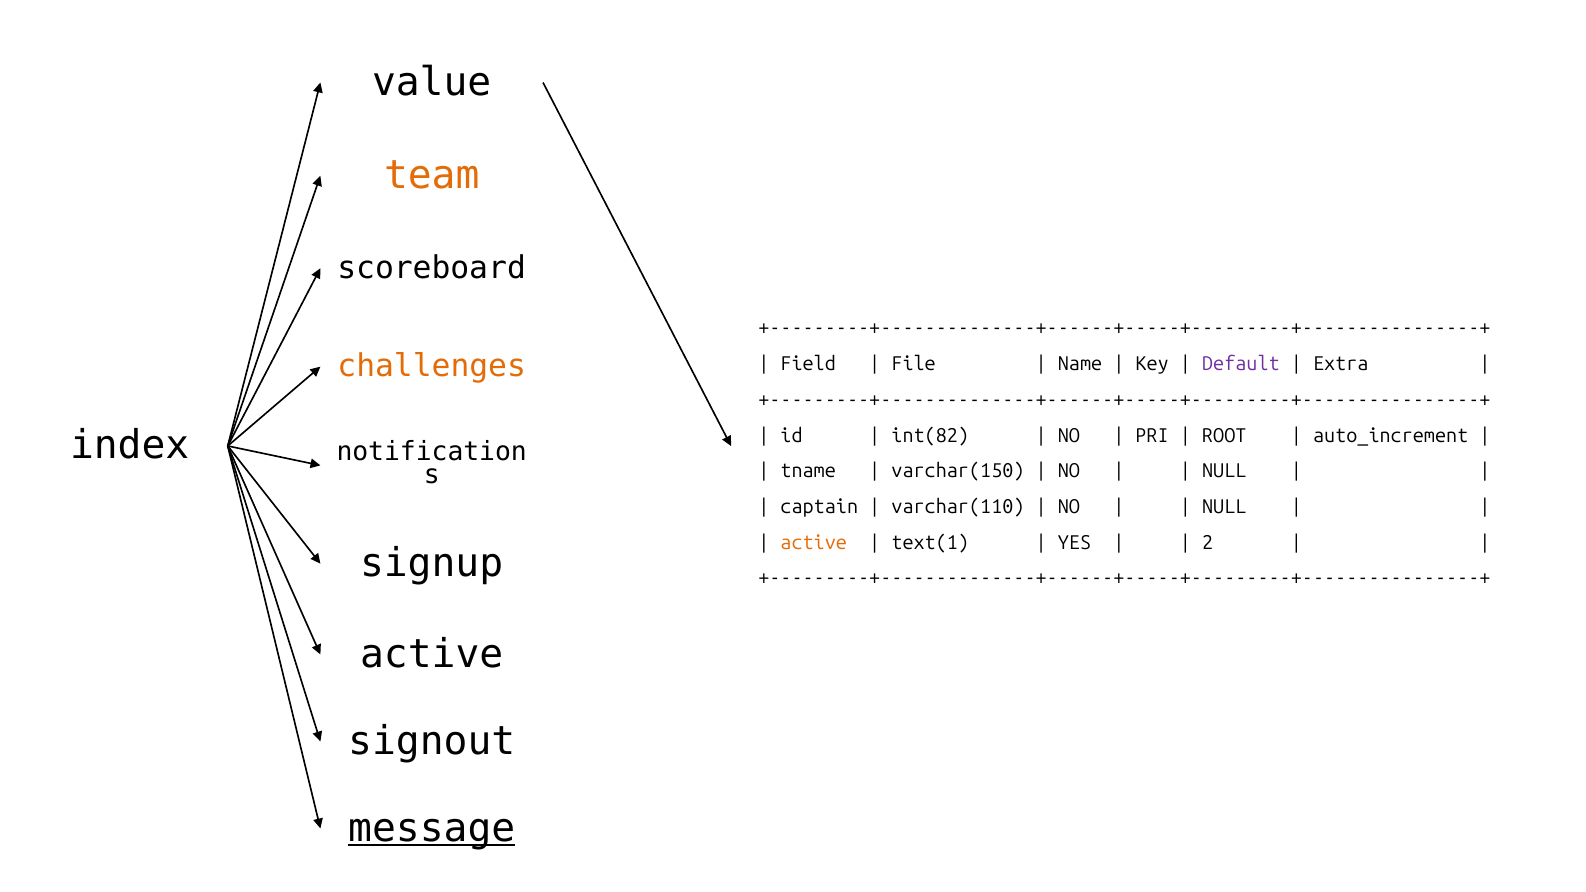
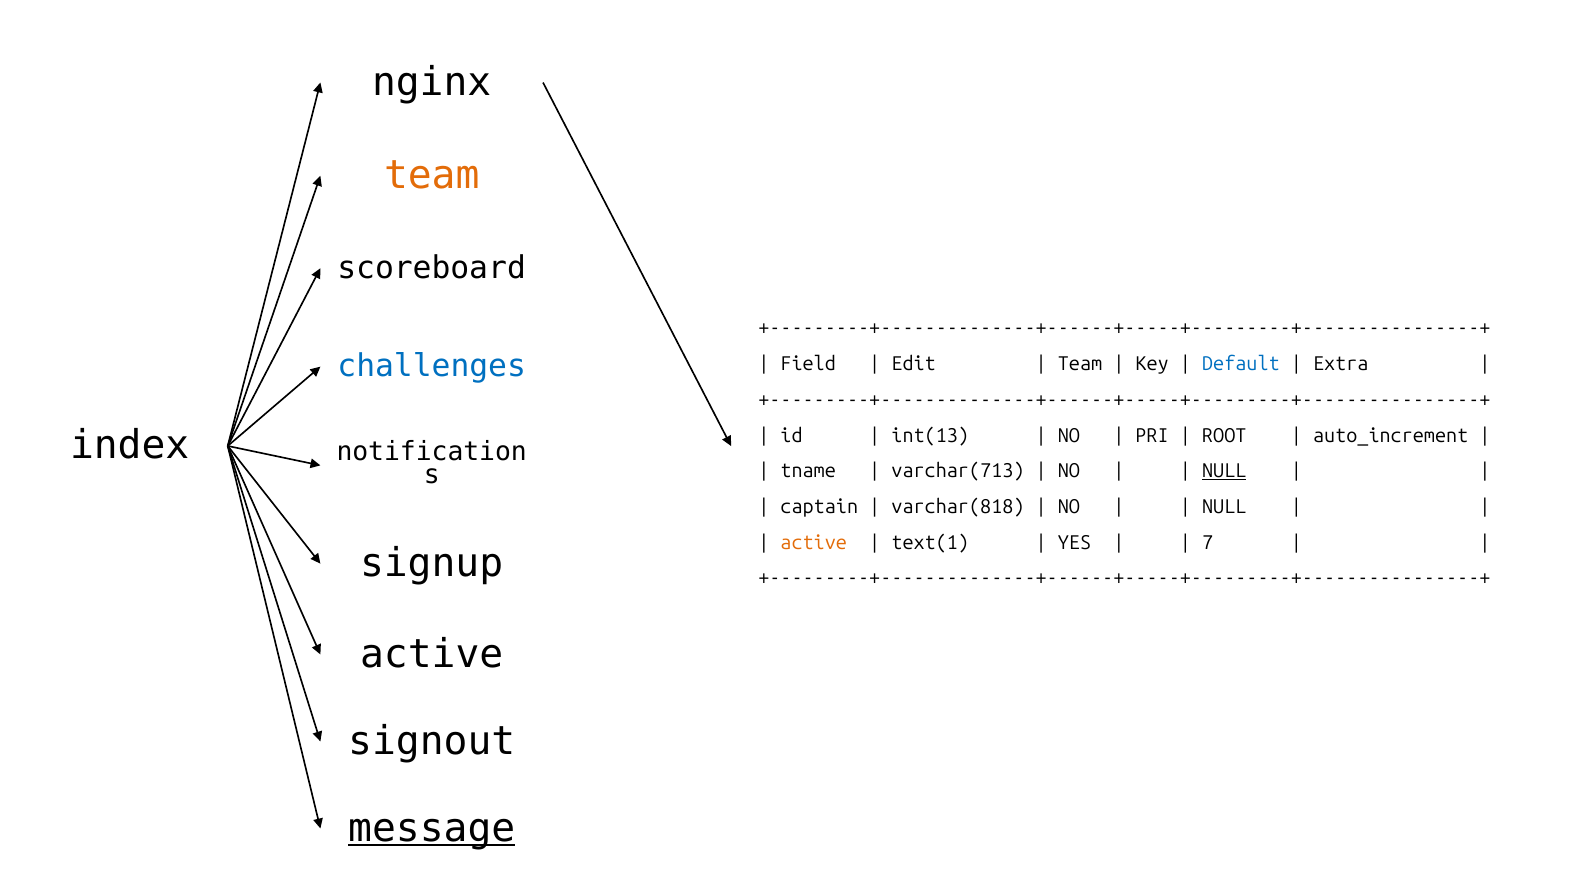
value: value -> nginx
challenges colour: orange -> blue
File: File -> Edit
Name at (1080, 364): Name -> Team
Default colour: purple -> blue
int(82: int(82 -> int(13
varchar(150: varchar(150 -> varchar(713
NULL at (1224, 471) underline: none -> present
varchar(110: varchar(110 -> varchar(818
2: 2 -> 7
